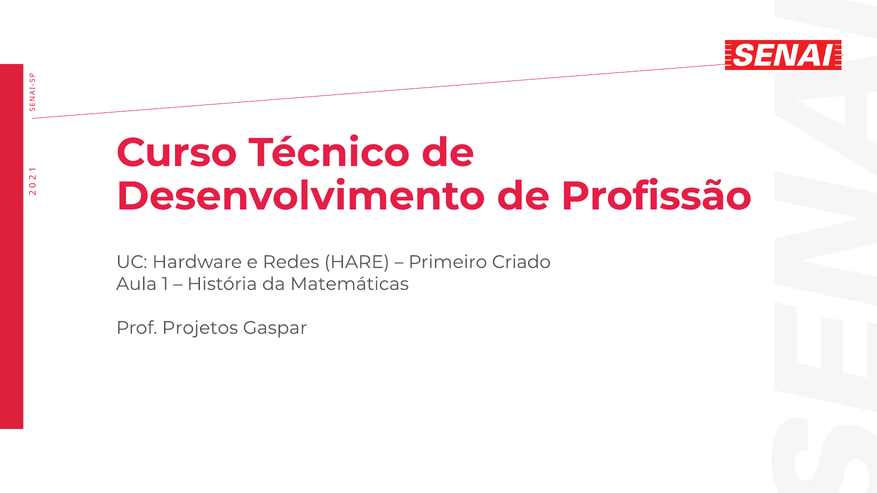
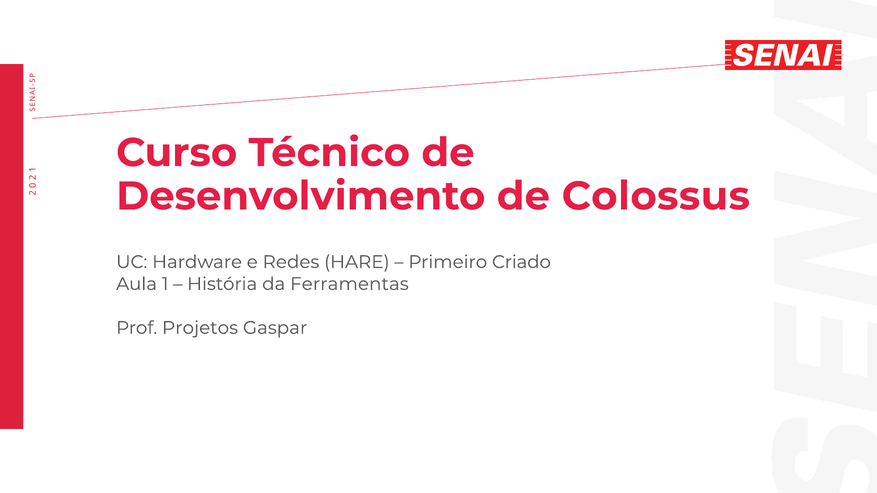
Profissão: Profissão -> Colossus
Matemáticas: Matemáticas -> Ferramentas
